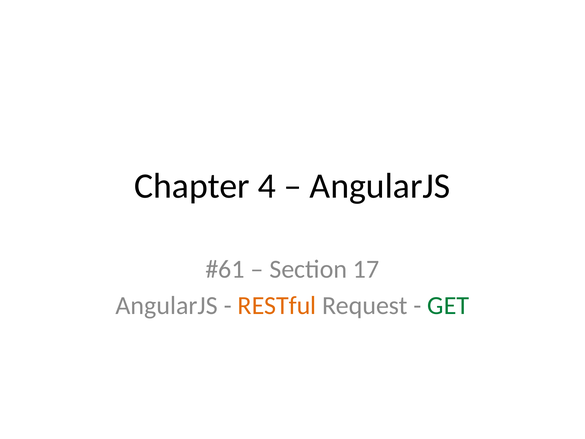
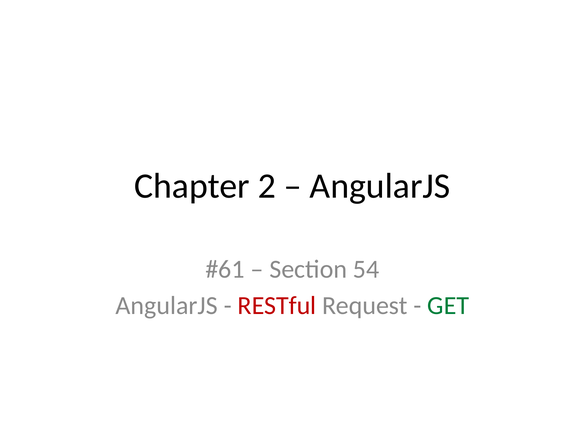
4: 4 -> 2
17: 17 -> 54
RESTful colour: orange -> red
